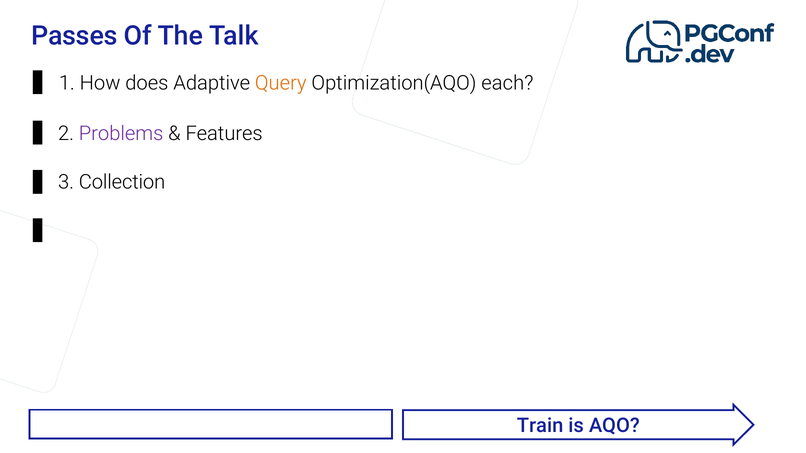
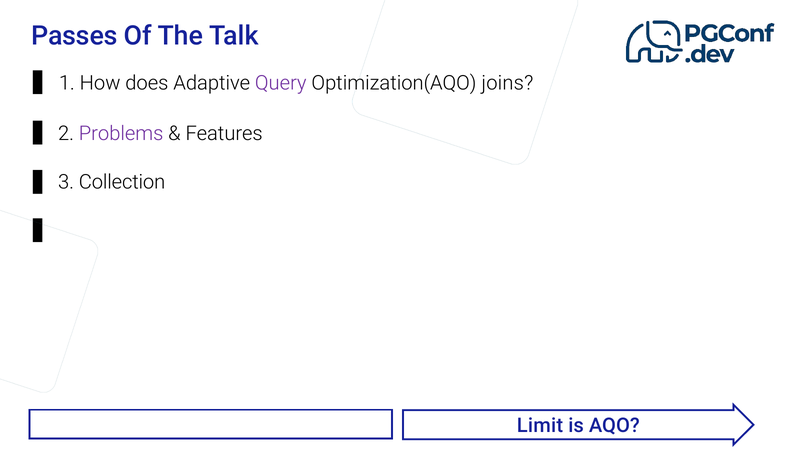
Query colour: orange -> purple
each: each -> joins
Train: Train -> Limit
